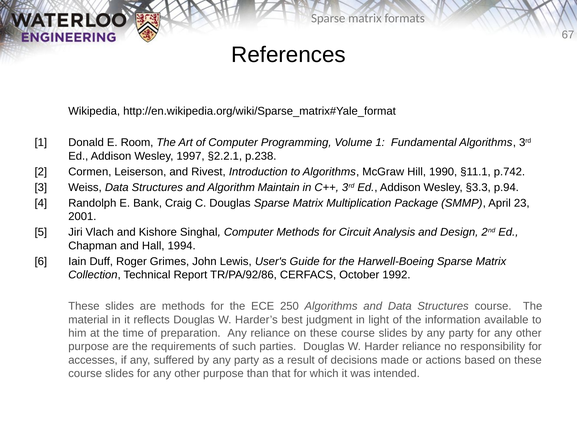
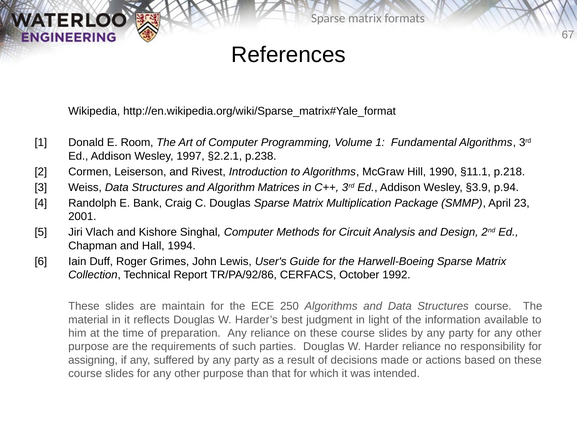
p.742: p.742 -> p.218
Maintain: Maintain -> Matrices
§3.3: §3.3 -> §3.9
are methods: methods -> maintain
accesses: accesses -> assigning
